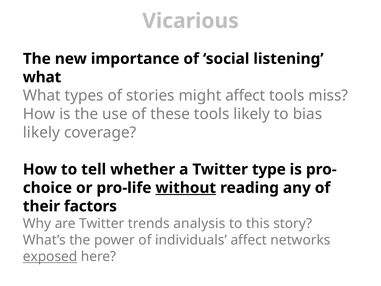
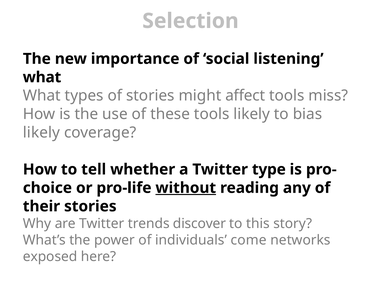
Vicarious: Vicarious -> Selection
their factors: factors -> stories
analysis: analysis -> discover
individuals affect: affect -> come
exposed underline: present -> none
